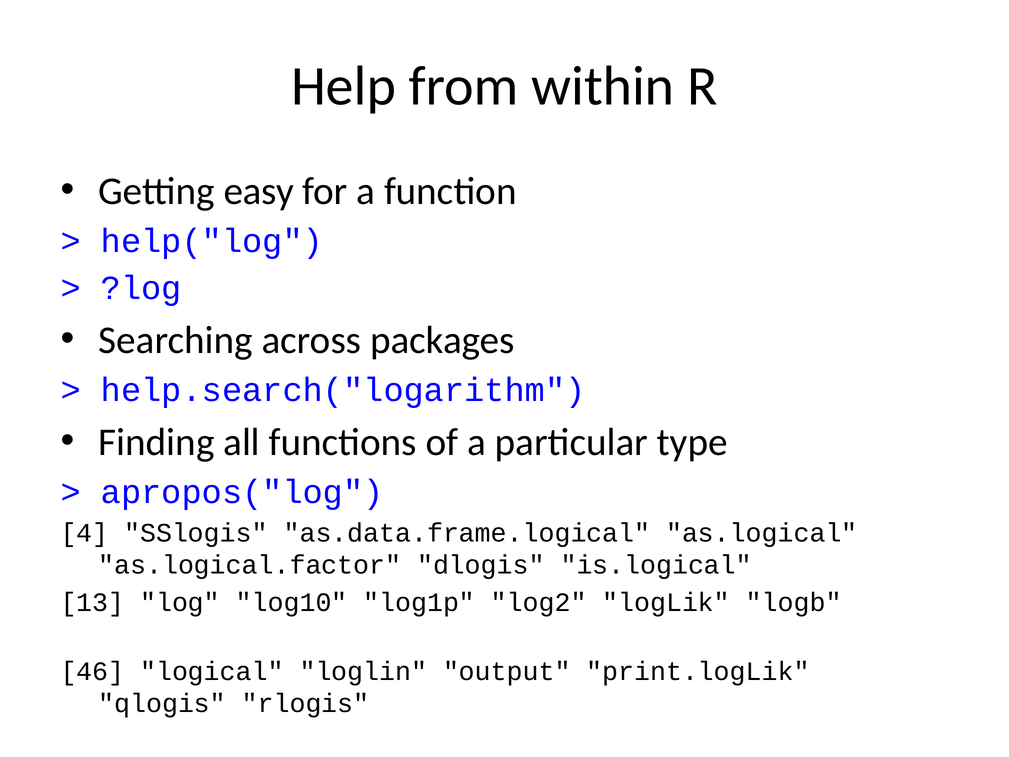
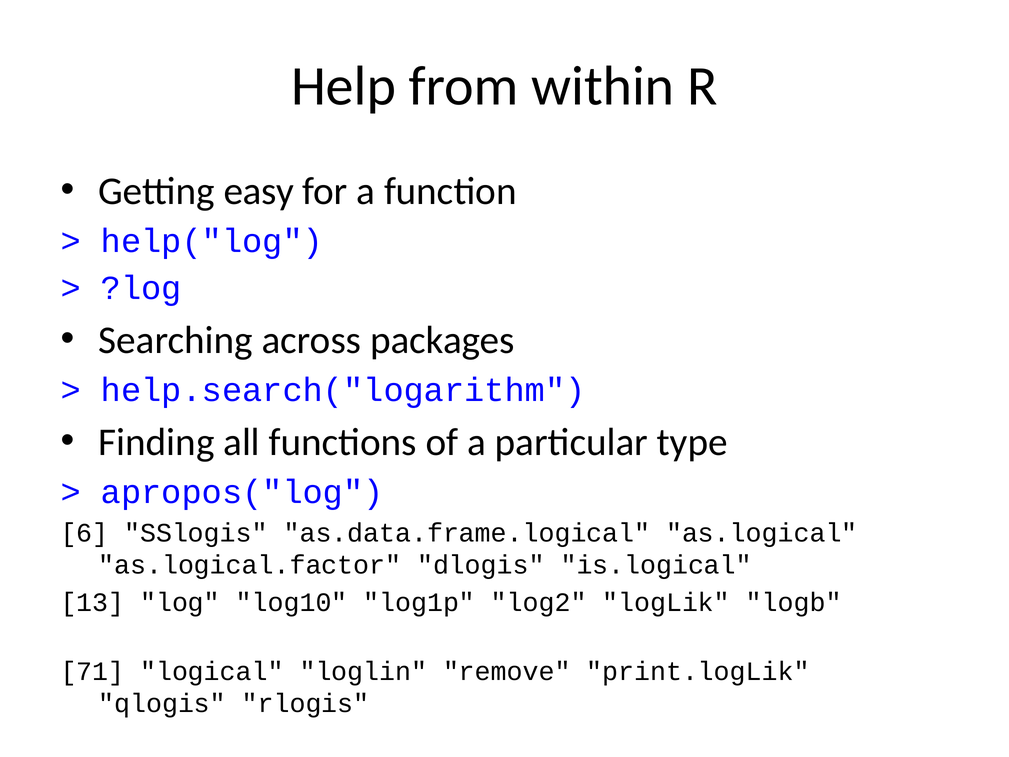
4: 4 -> 6
46: 46 -> 71
output: output -> remove
